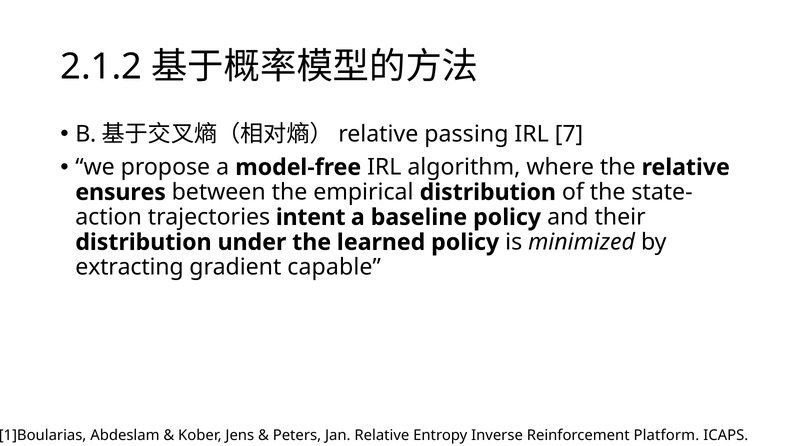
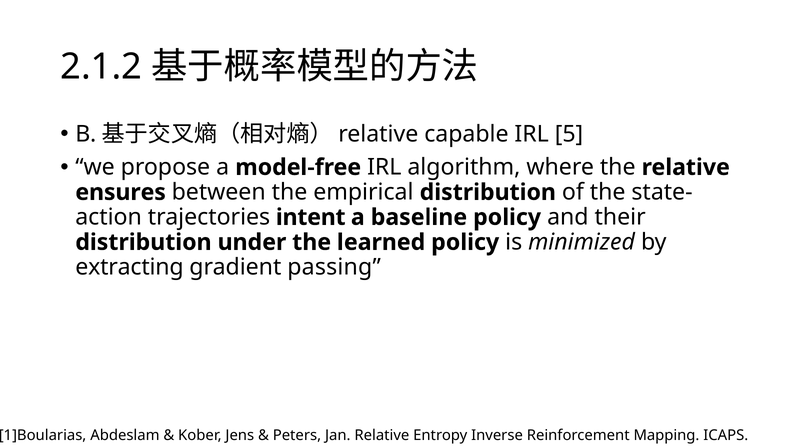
passing: passing -> capable
7: 7 -> 5
capable: capable -> passing
Platform: Platform -> Mapping
